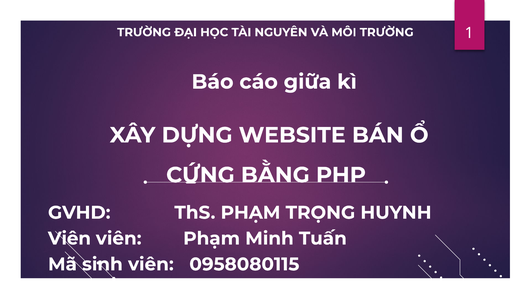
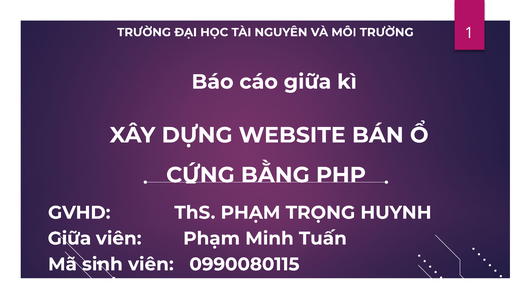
Viên at (69, 238): Viên -> Giữa
0958080115: 0958080115 -> 0990080115
